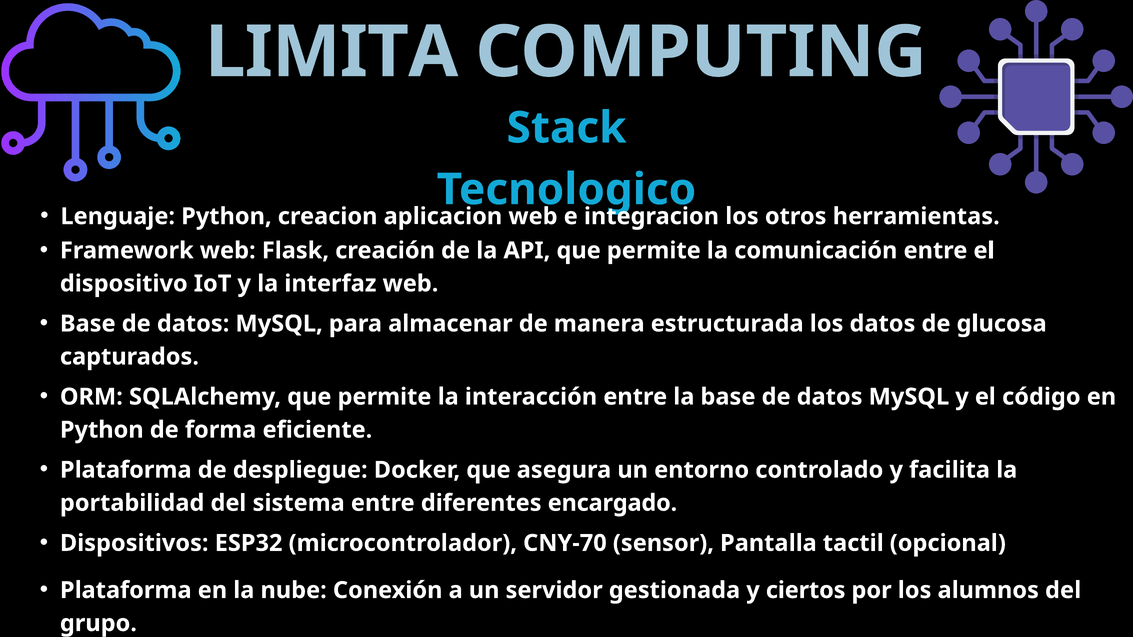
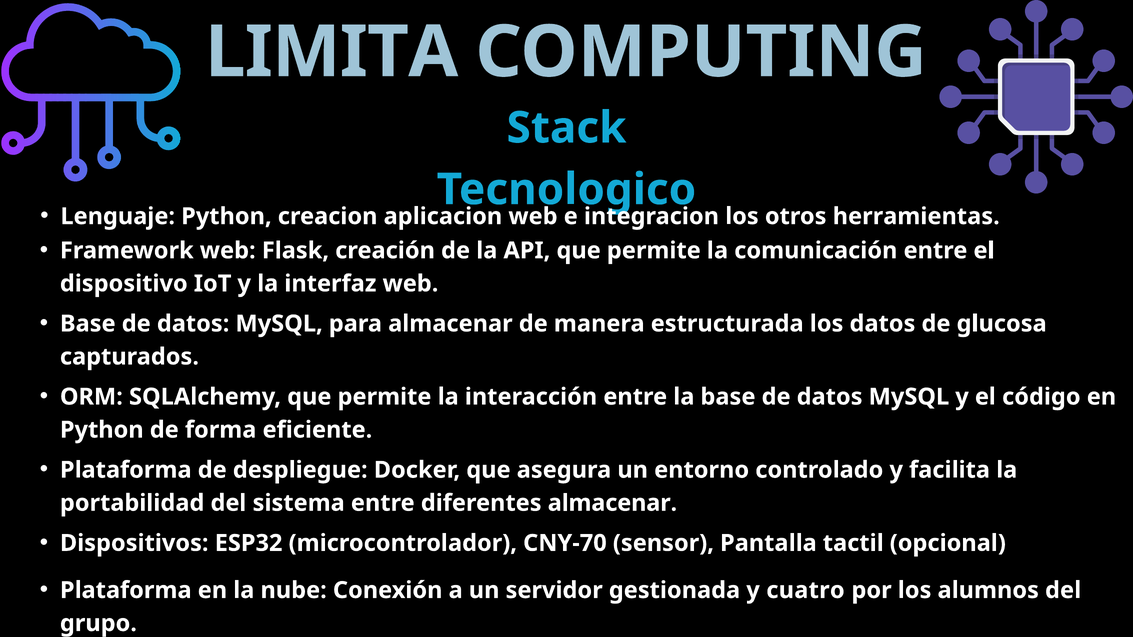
diferentes encargado: encargado -> almacenar
ciertos: ciertos -> cuatro
